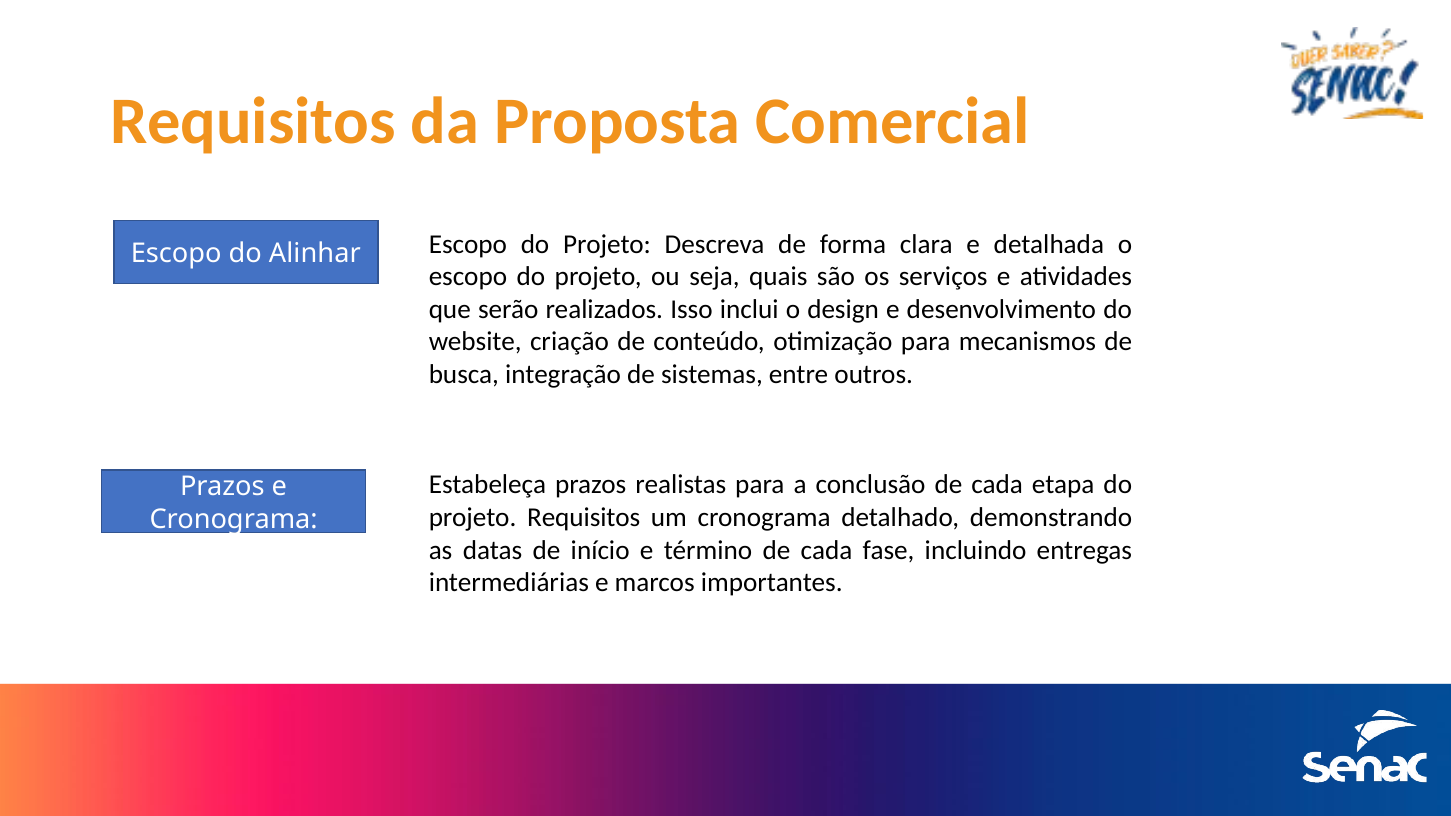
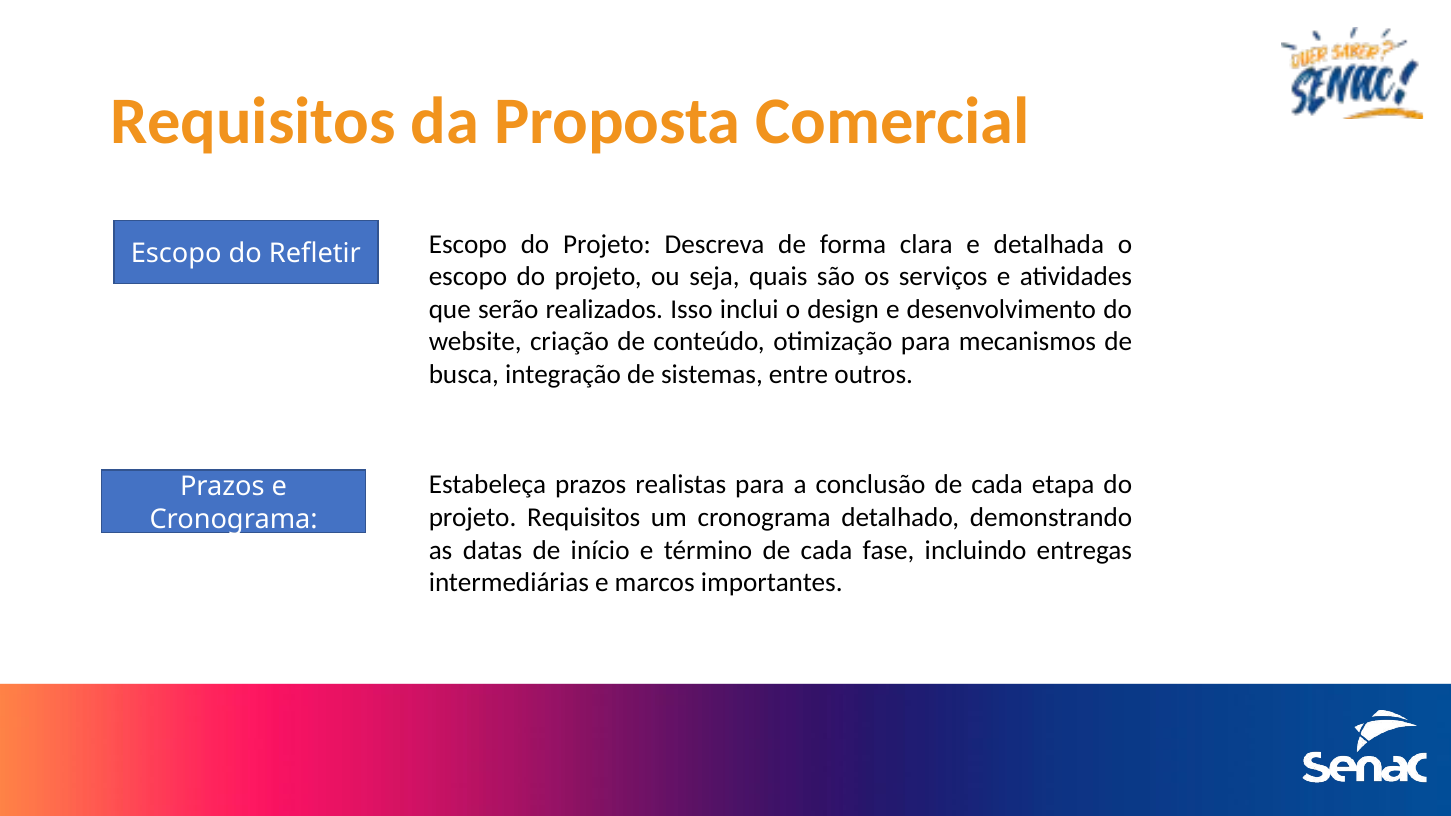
Alinhar: Alinhar -> Refletir
